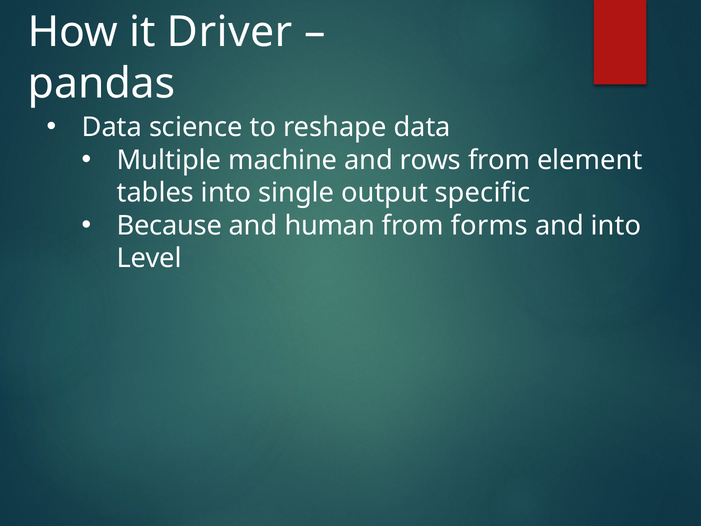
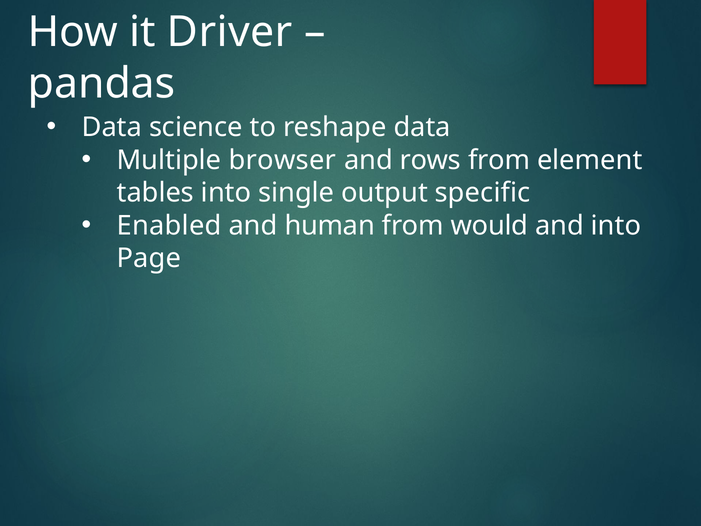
machine: machine -> browser
Because: Because -> Enabled
forms: forms -> would
Level: Level -> Page
